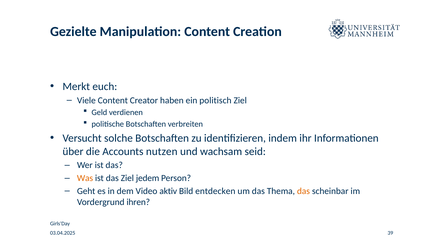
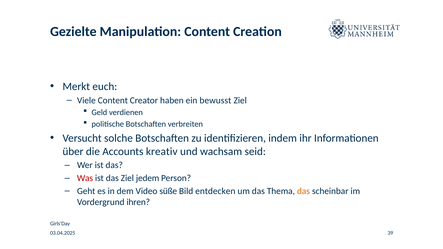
politisch: politisch -> bewusst
nutzen: nutzen -> kreativ
Was colour: orange -> red
aktiv: aktiv -> süße
